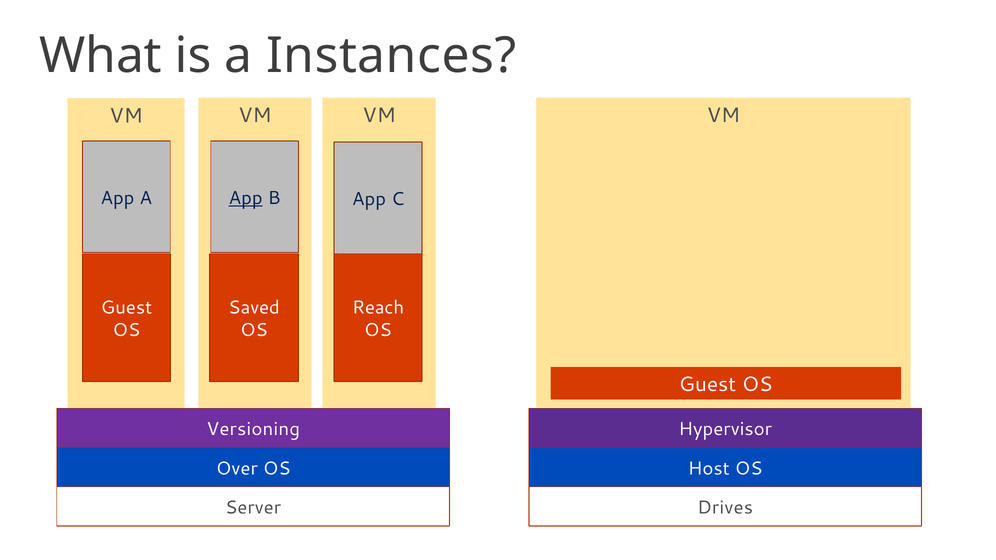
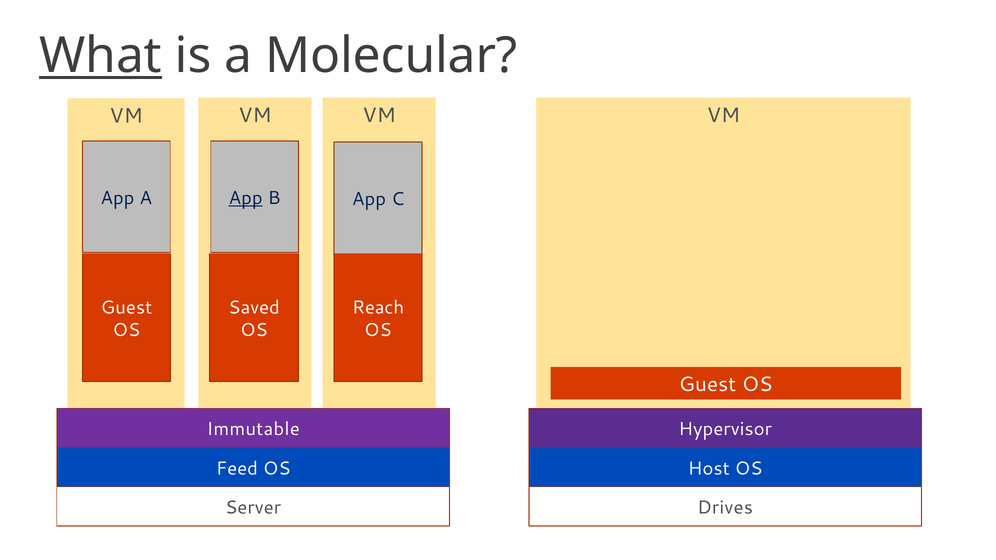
What underline: none -> present
Instances: Instances -> Molecular
Versioning: Versioning -> Immutable
Over: Over -> Feed
